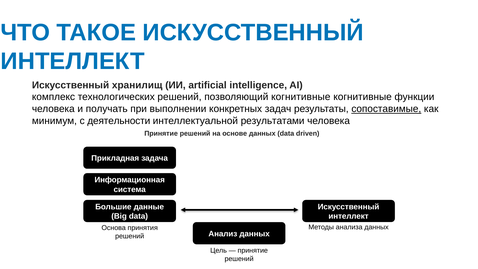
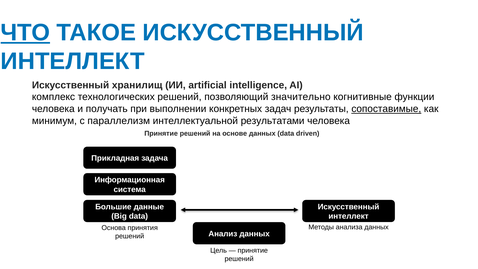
ЧТО underline: none -> present
позволяющий когнитивные: когнитивные -> значительно
деятельности: деятельности -> параллелизм
